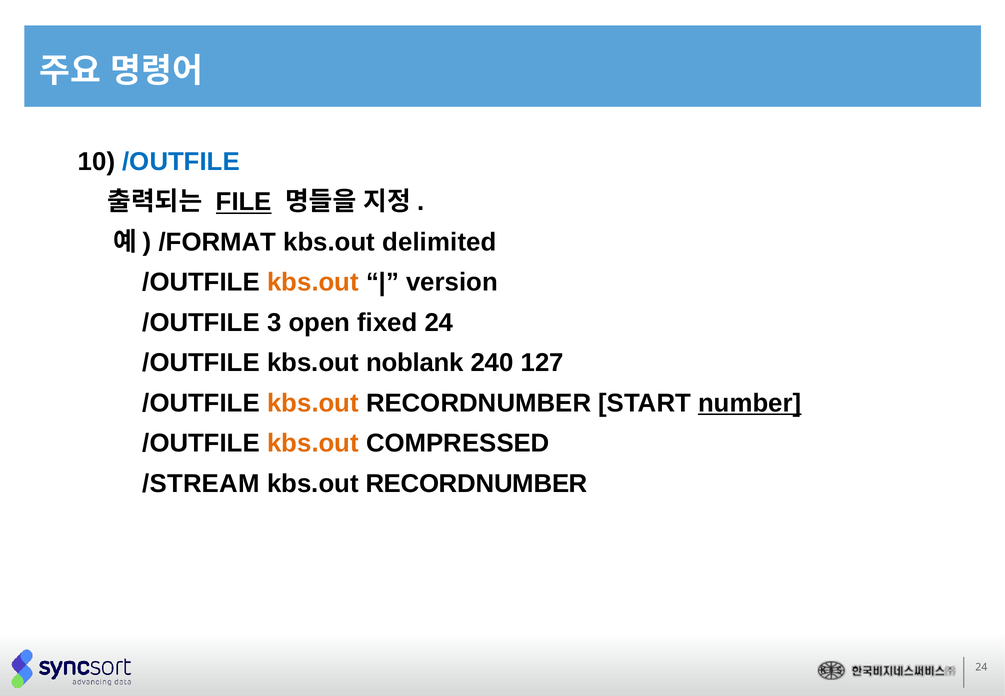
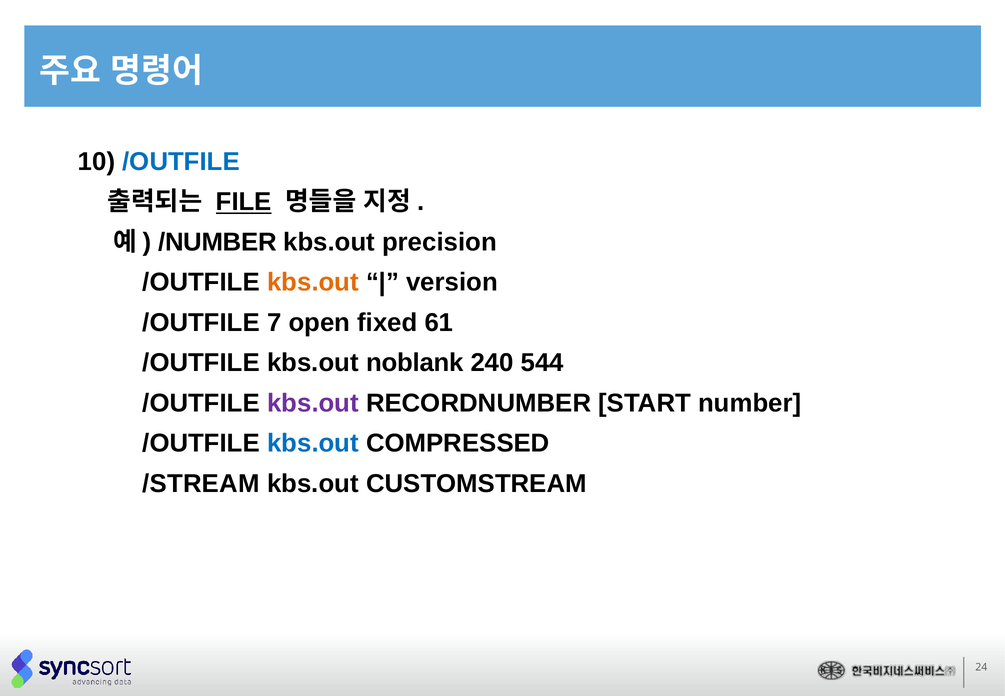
/FORMAT: /FORMAT -> /NUMBER
delimited: delimited -> precision
3: 3 -> 7
fixed 24: 24 -> 61
127: 127 -> 544
kbs.out at (313, 403) colour: orange -> purple
number underline: present -> none
kbs.out at (313, 443) colour: orange -> blue
RECORDNUMBER at (477, 483): RECORDNUMBER -> CUSTOMSTREAM
